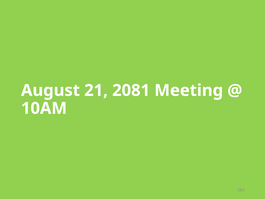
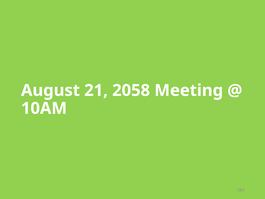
2081: 2081 -> 2058
